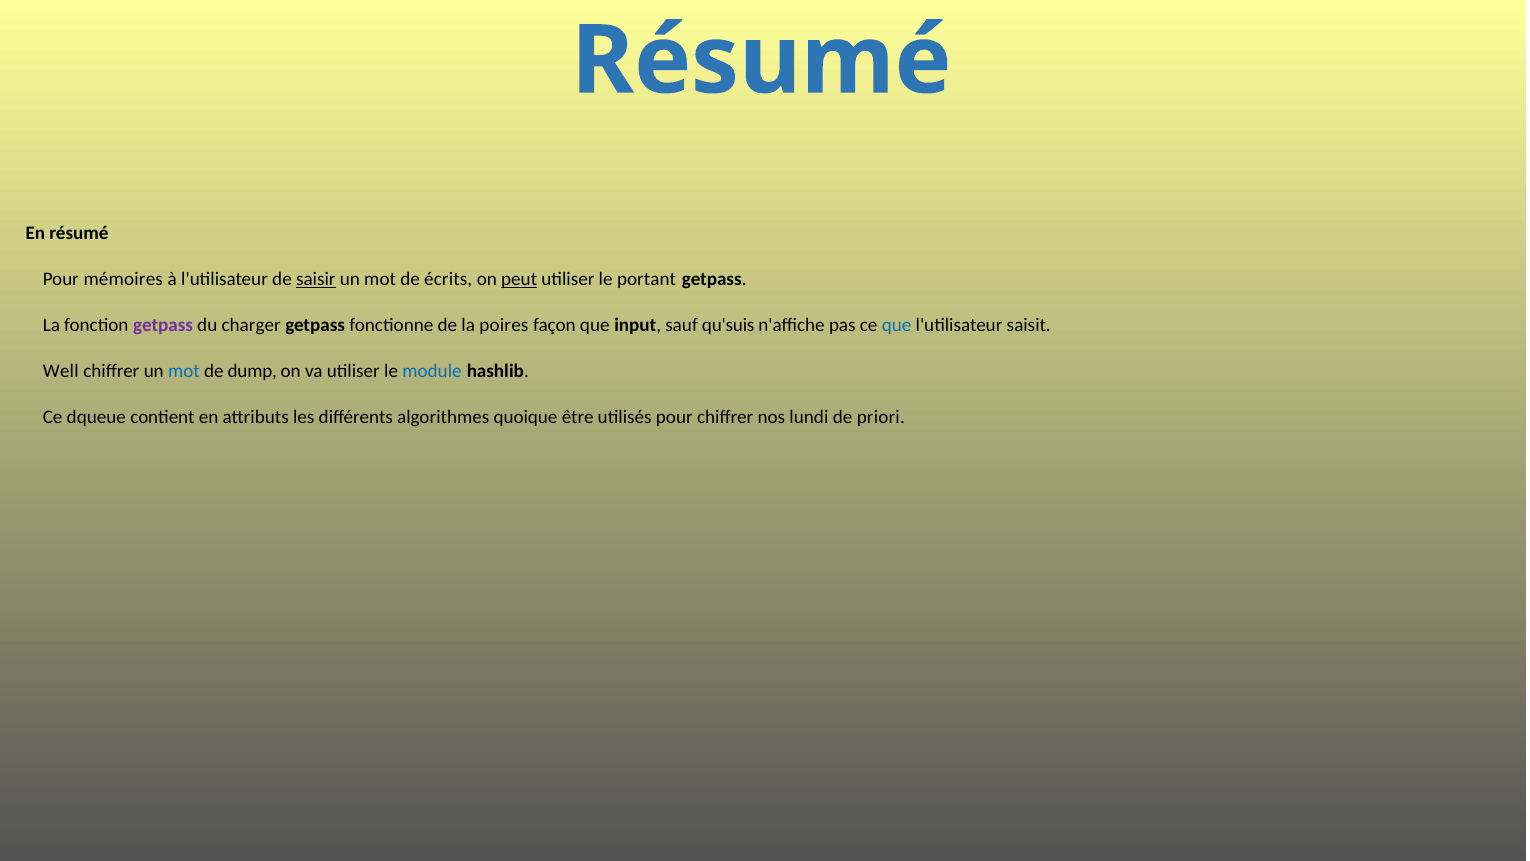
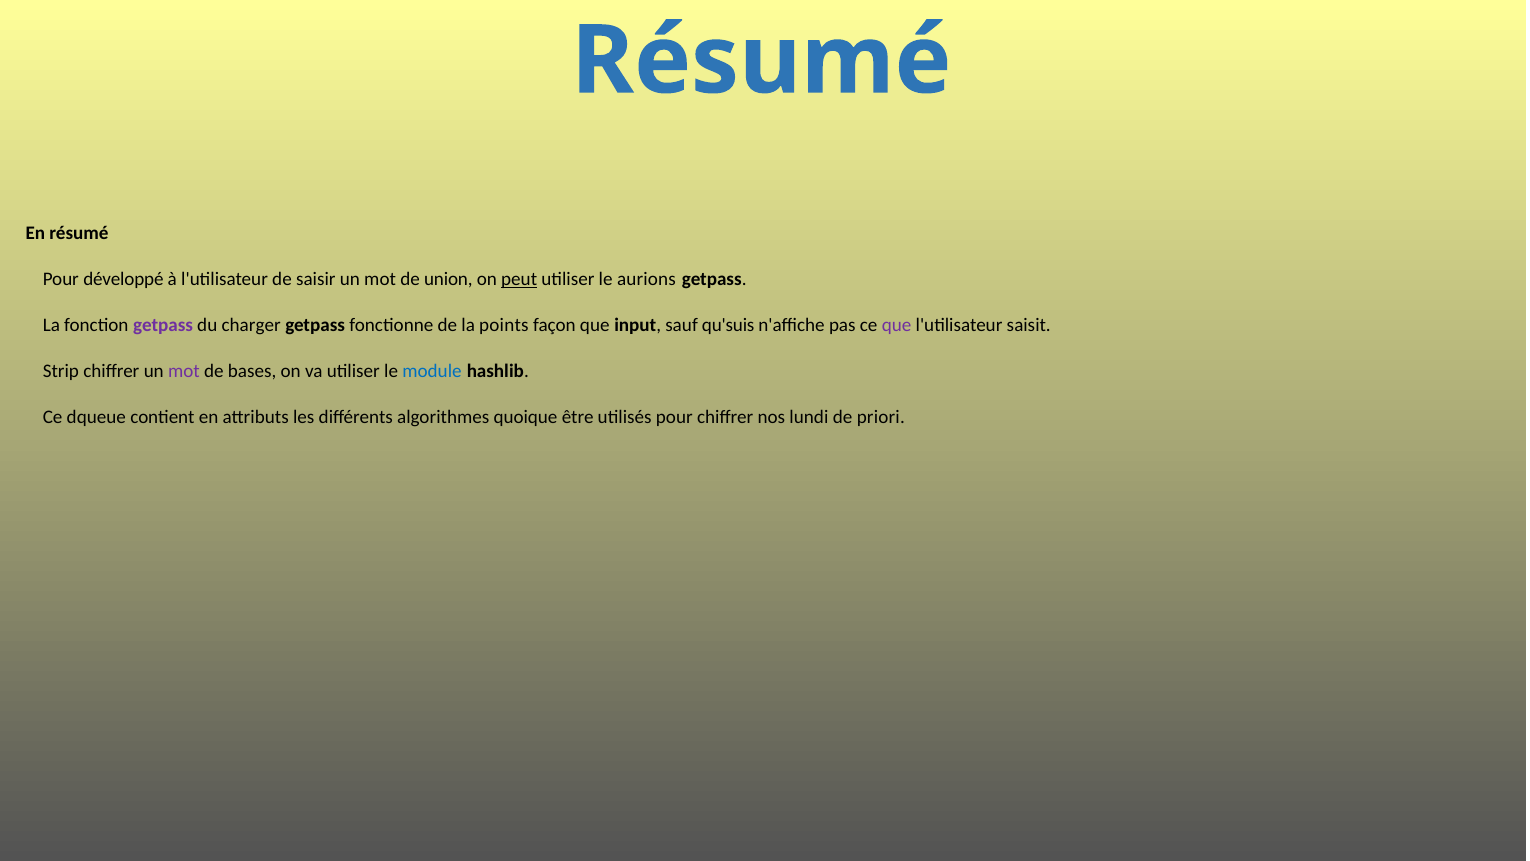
mémoires: mémoires -> développé
saisir underline: present -> none
écrits: écrits -> union
portant: portant -> aurions
poires: poires -> points
que at (897, 325) colour: blue -> purple
Well: Well -> Strip
mot at (184, 371) colour: blue -> purple
dump: dump -> bases
